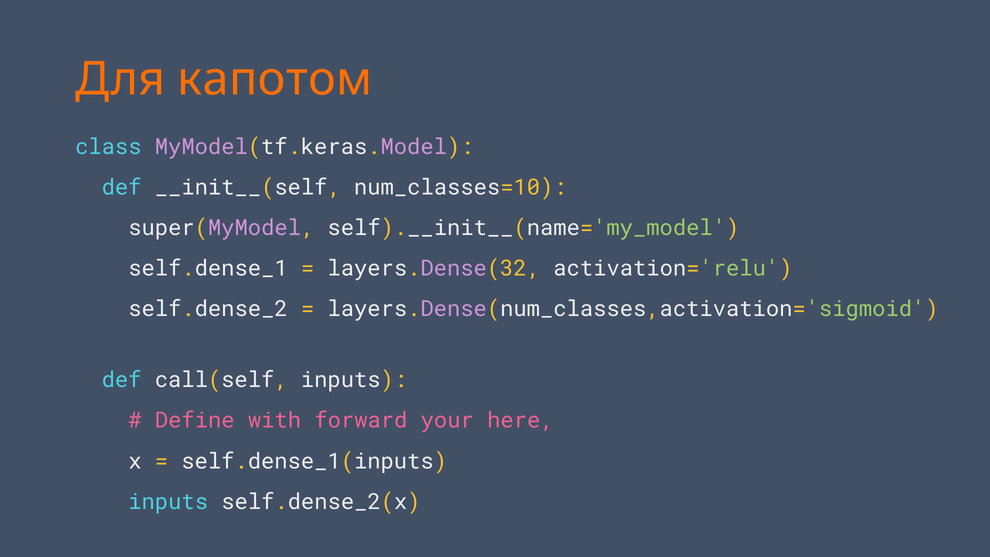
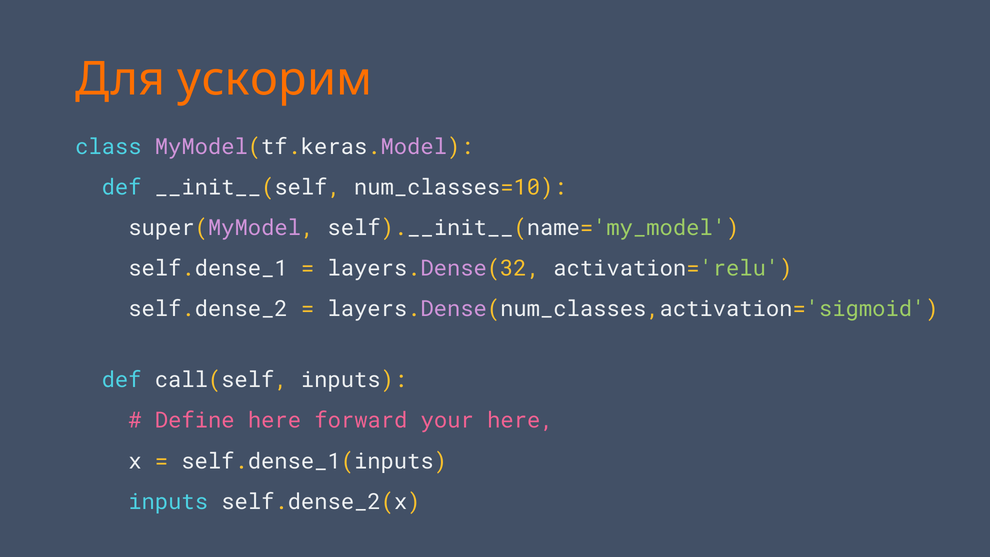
капотом: капотом -> ускорим
Define with: with -> here
